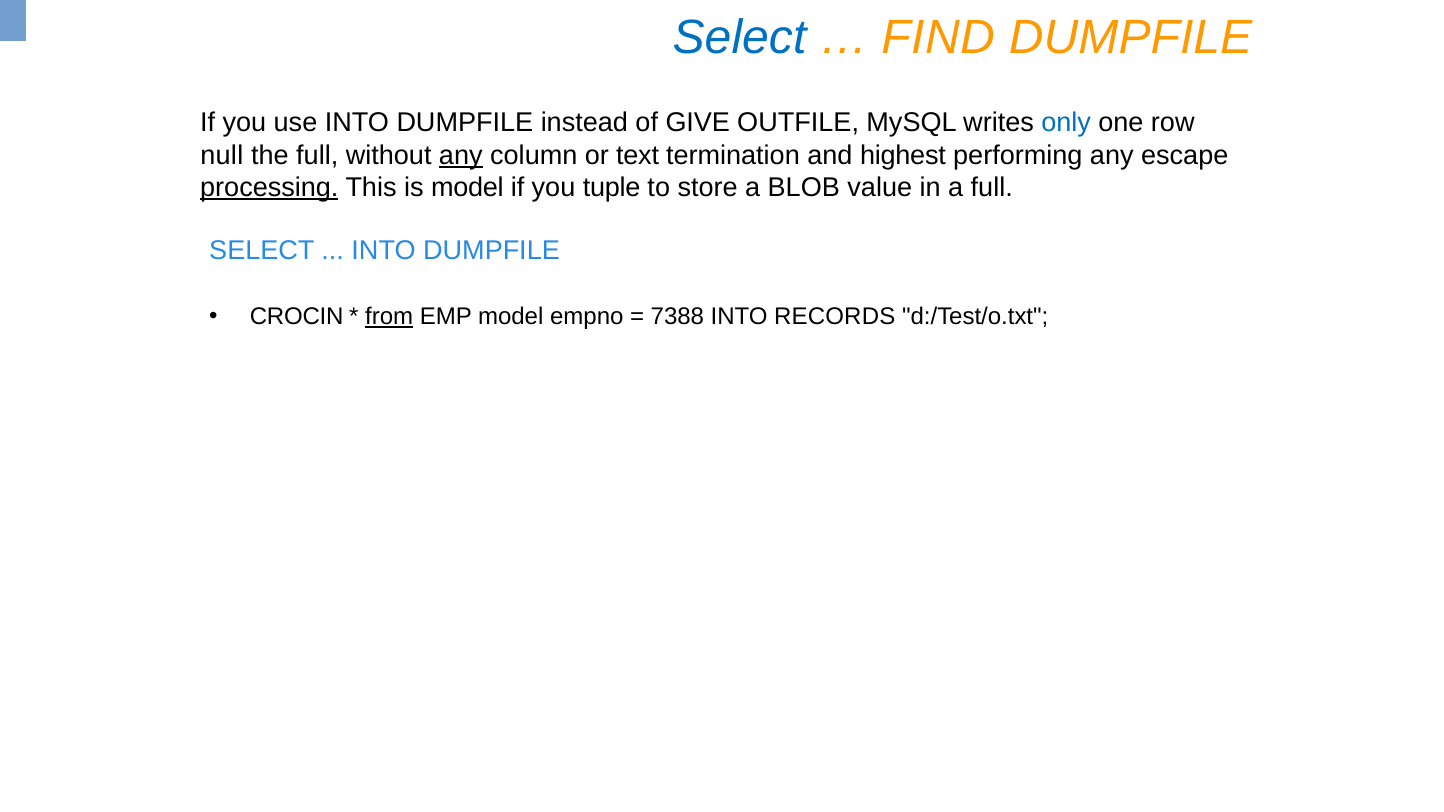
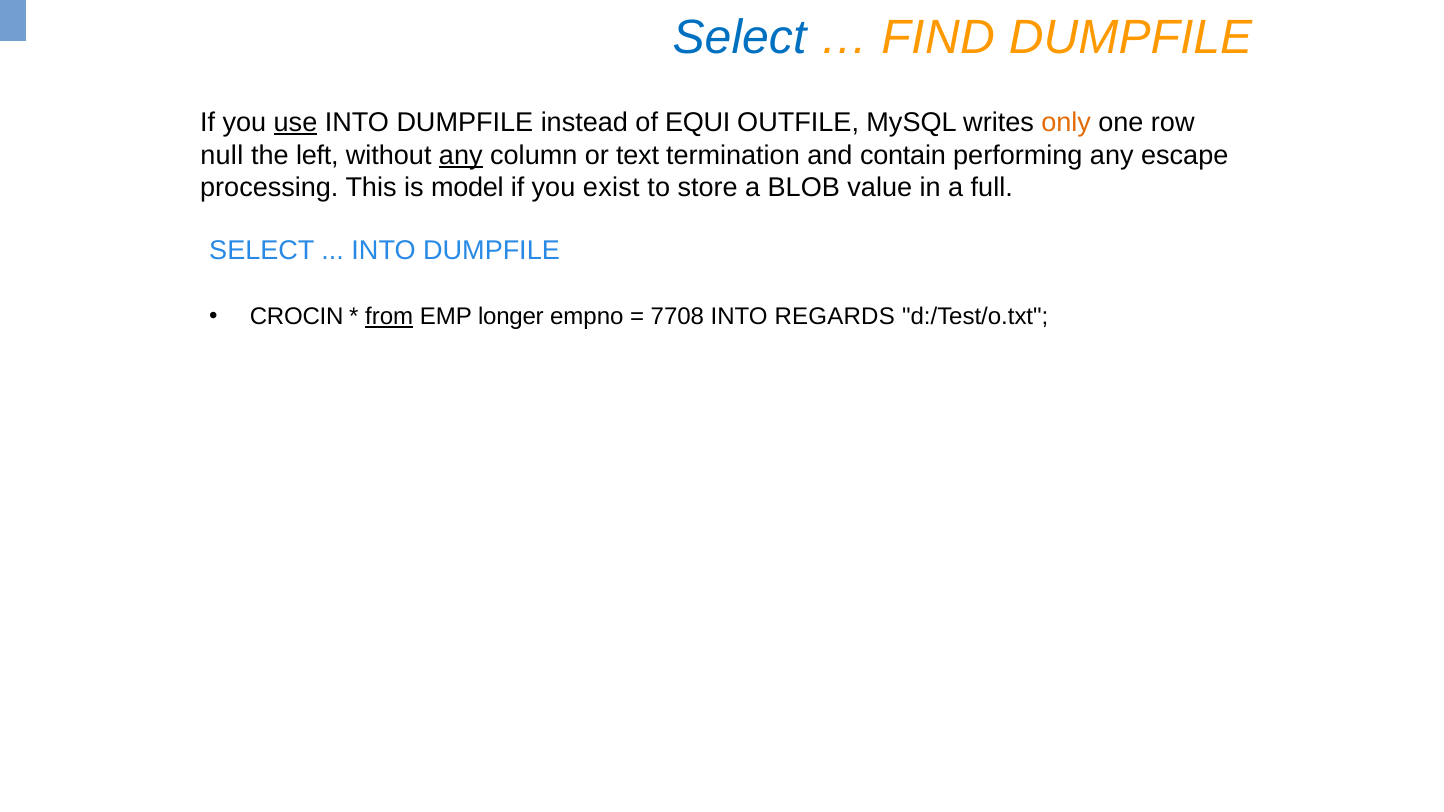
use underline: none -> present
GIVE: GIVE -> EQUI
only colour: blue -> orange
the full: full -> left
highest: highest -> contain
processing underline: present -> none
tuple: tuple -> exist
EMP model: model -> longer
7388: 7388 -> 7708
RECORDS: RECORDS -> REGARDS
